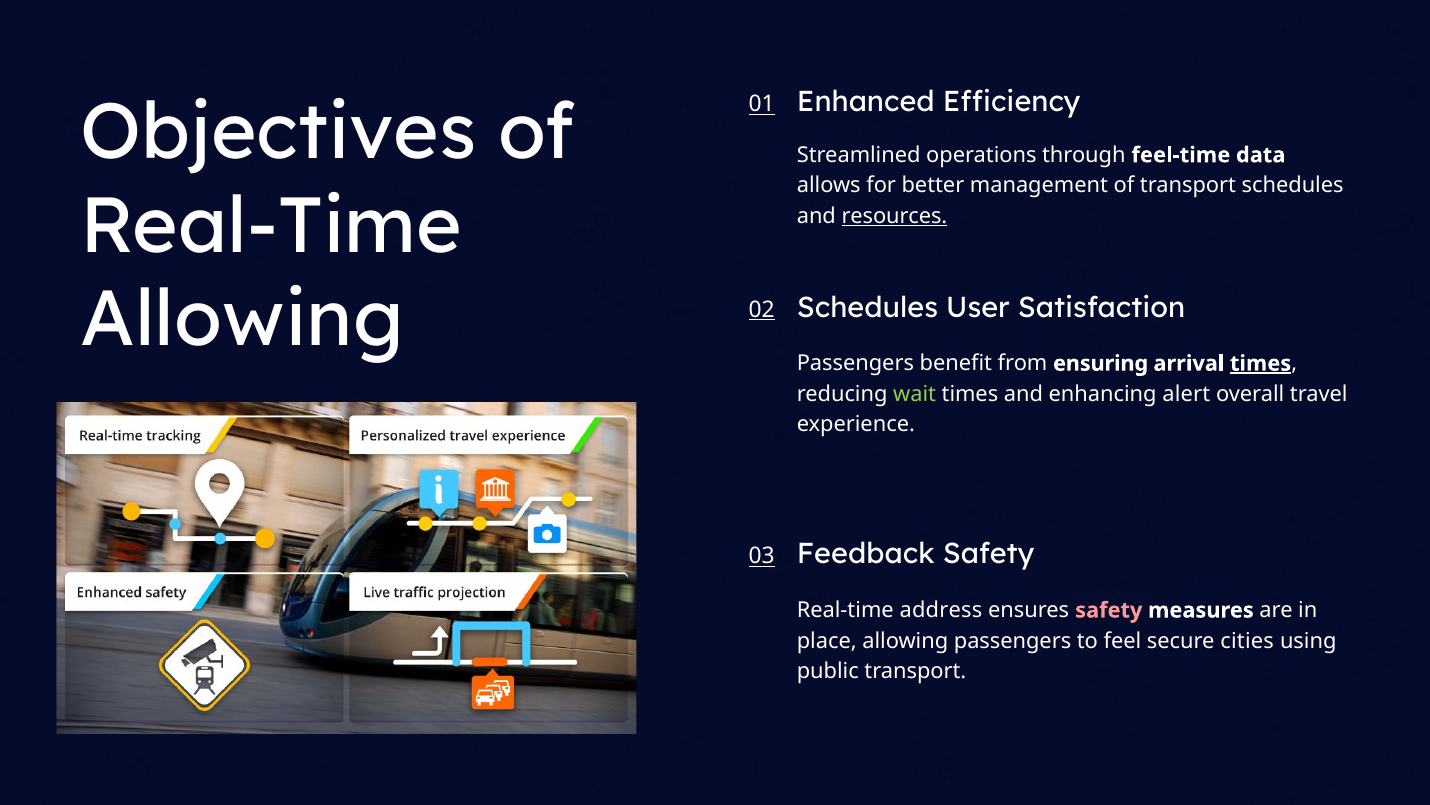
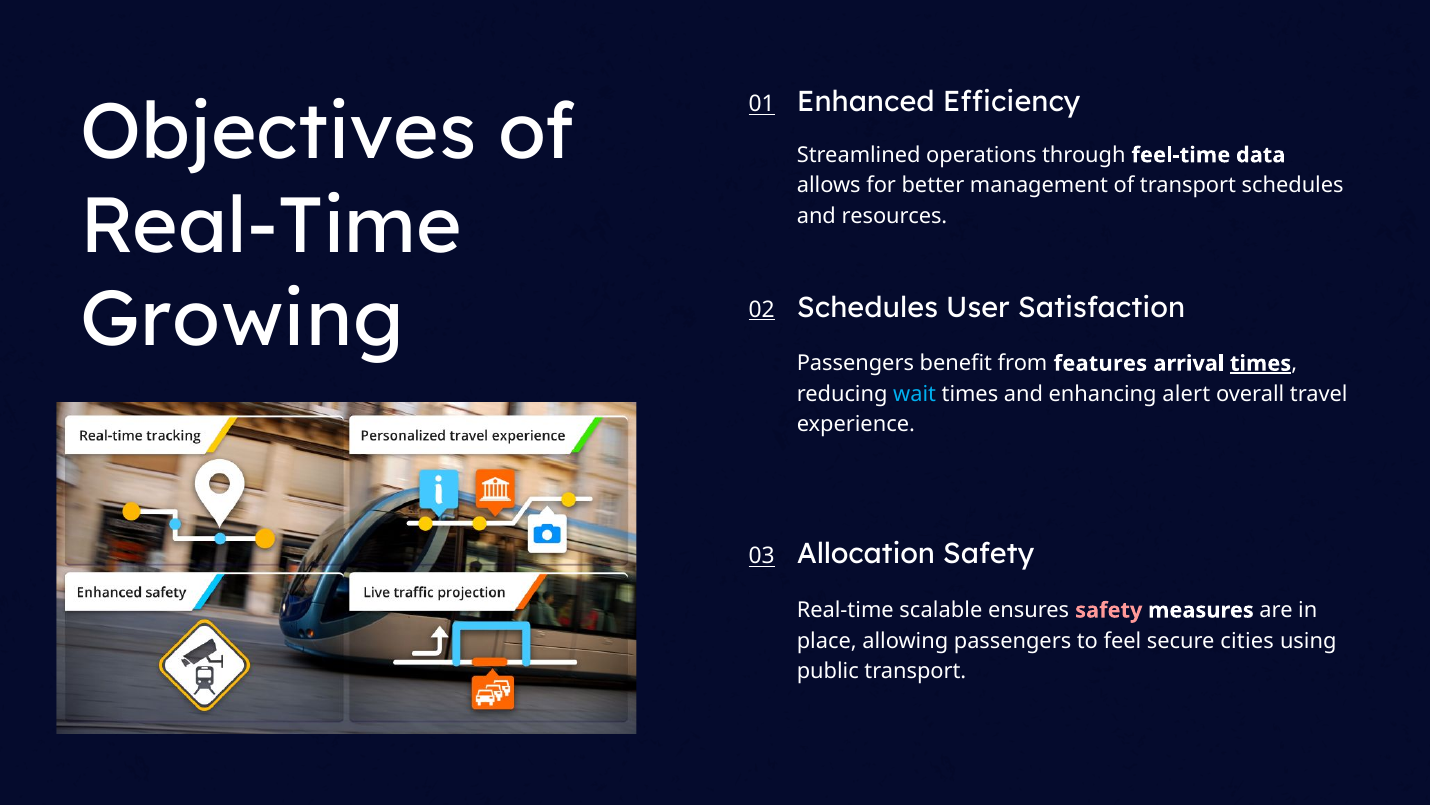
resources underline: present -> none
Allowing at (242, 320): Allowing -> Growing
ensuring: ensuring -> features
wait colour: light green -> light blue
Feedback: Feedback -> Allocation
address: address -> scalable
